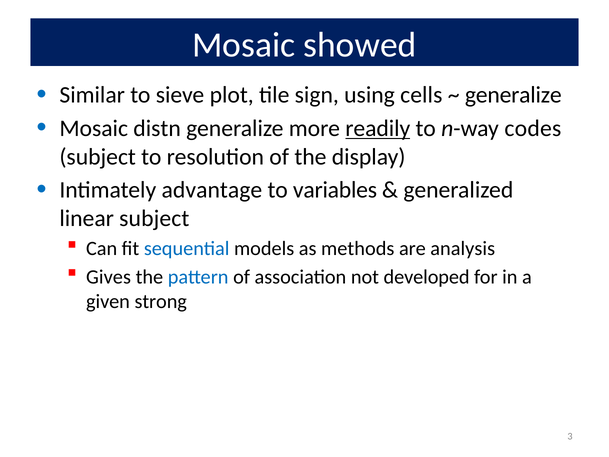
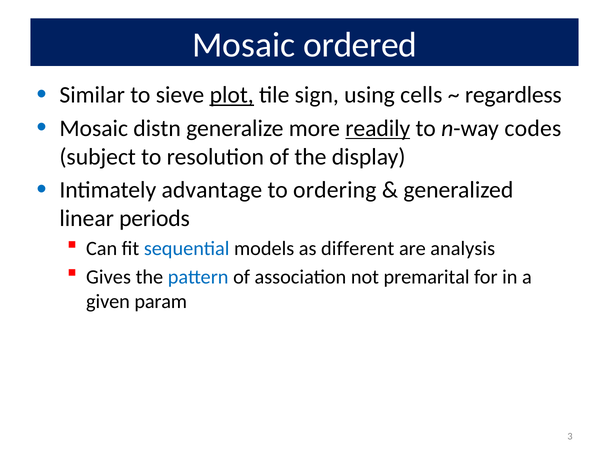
showed: showed -> ordered
plot underline: none -> present
generalize at (513, 95): generalize -> regardless
variables: variables -> ordering
linear subject: subject -> periods
methods: methods -> different
developed: developed -> premarital
strong: strong -> param
